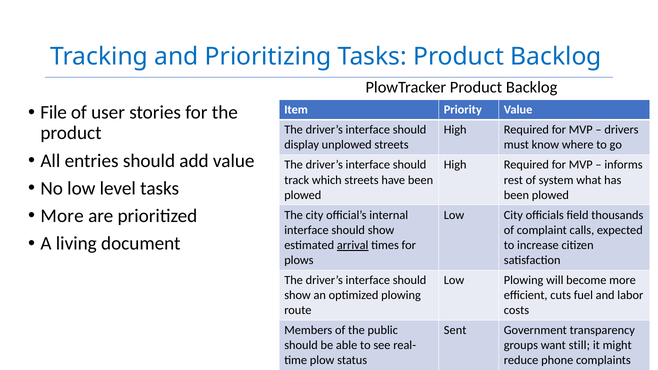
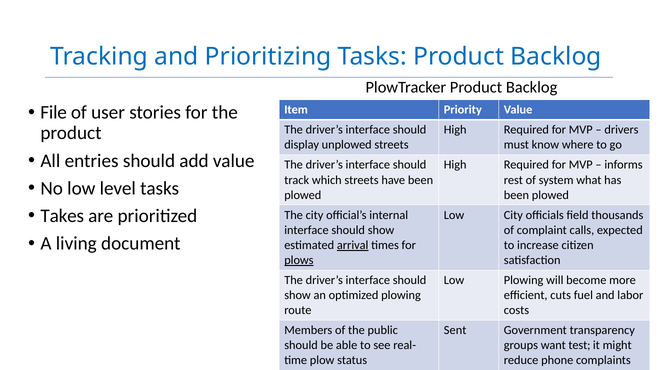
More at (62, 216): More -> Takes
plows underline: none -> present
still: still -> test
